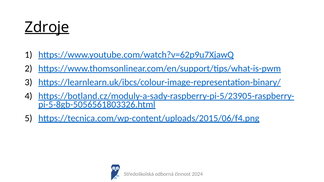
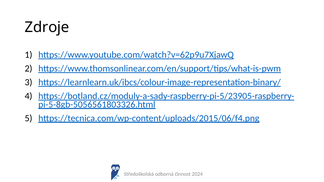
Zdroje underline: present -> none
